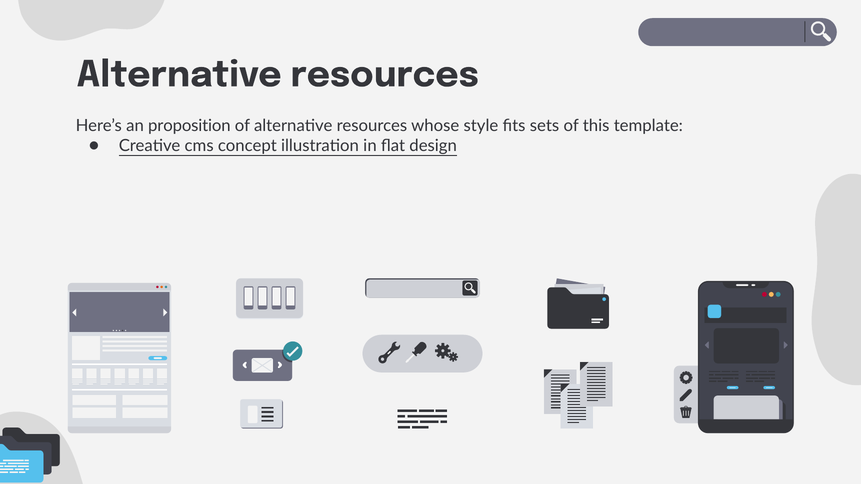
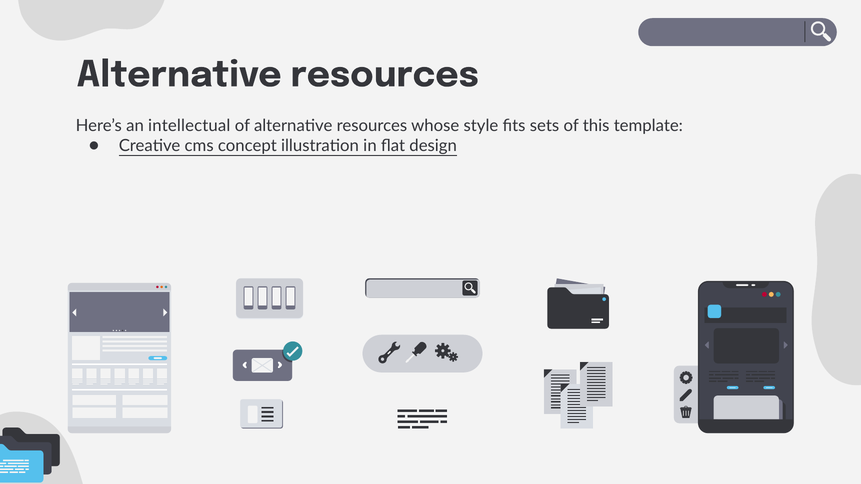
proposition: proposition -> intellectual
